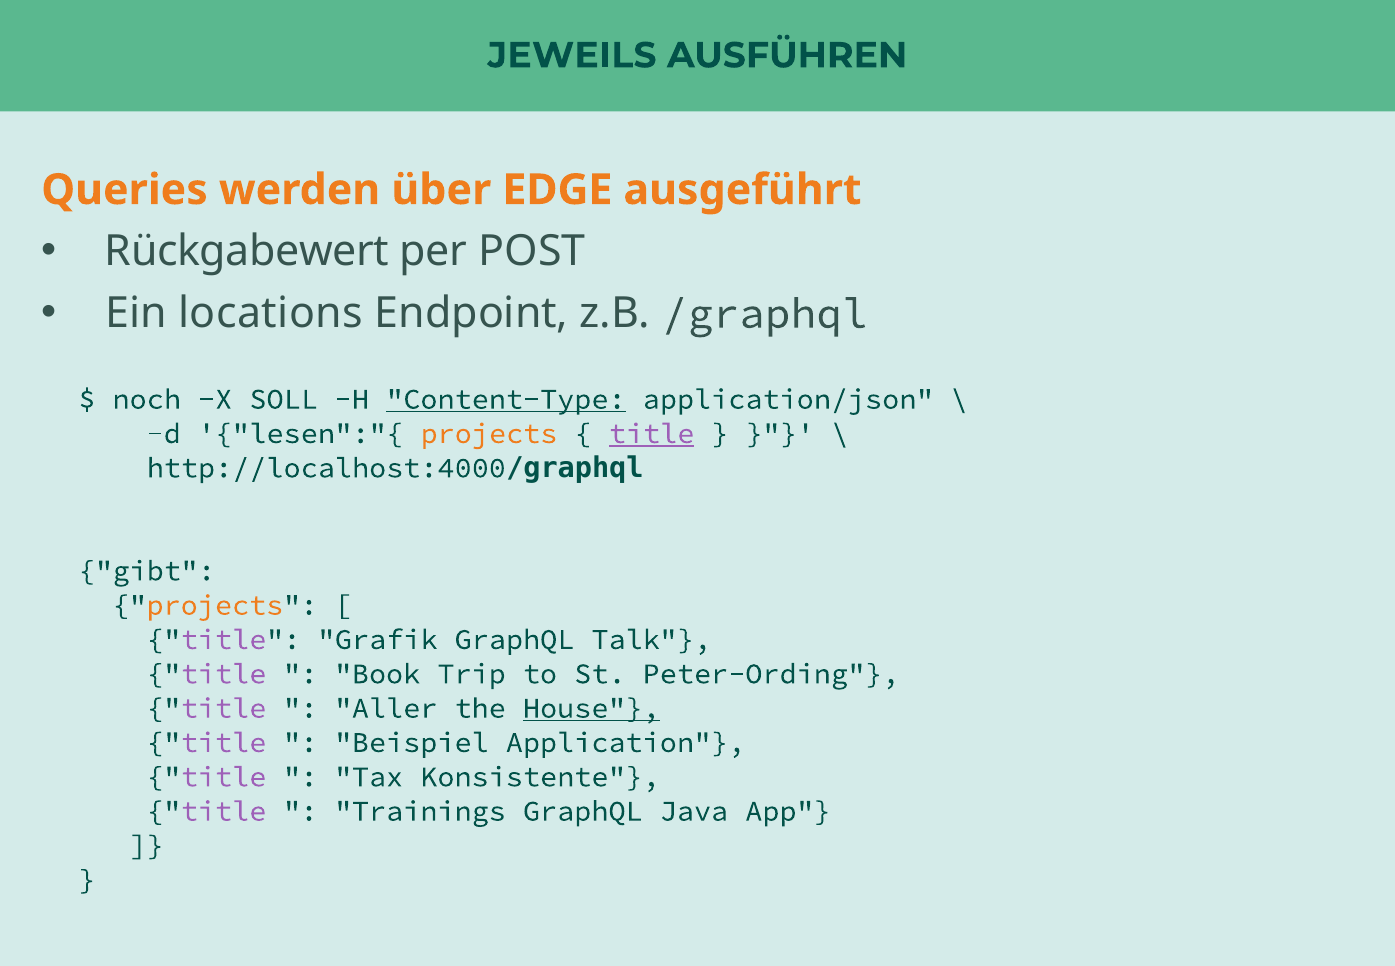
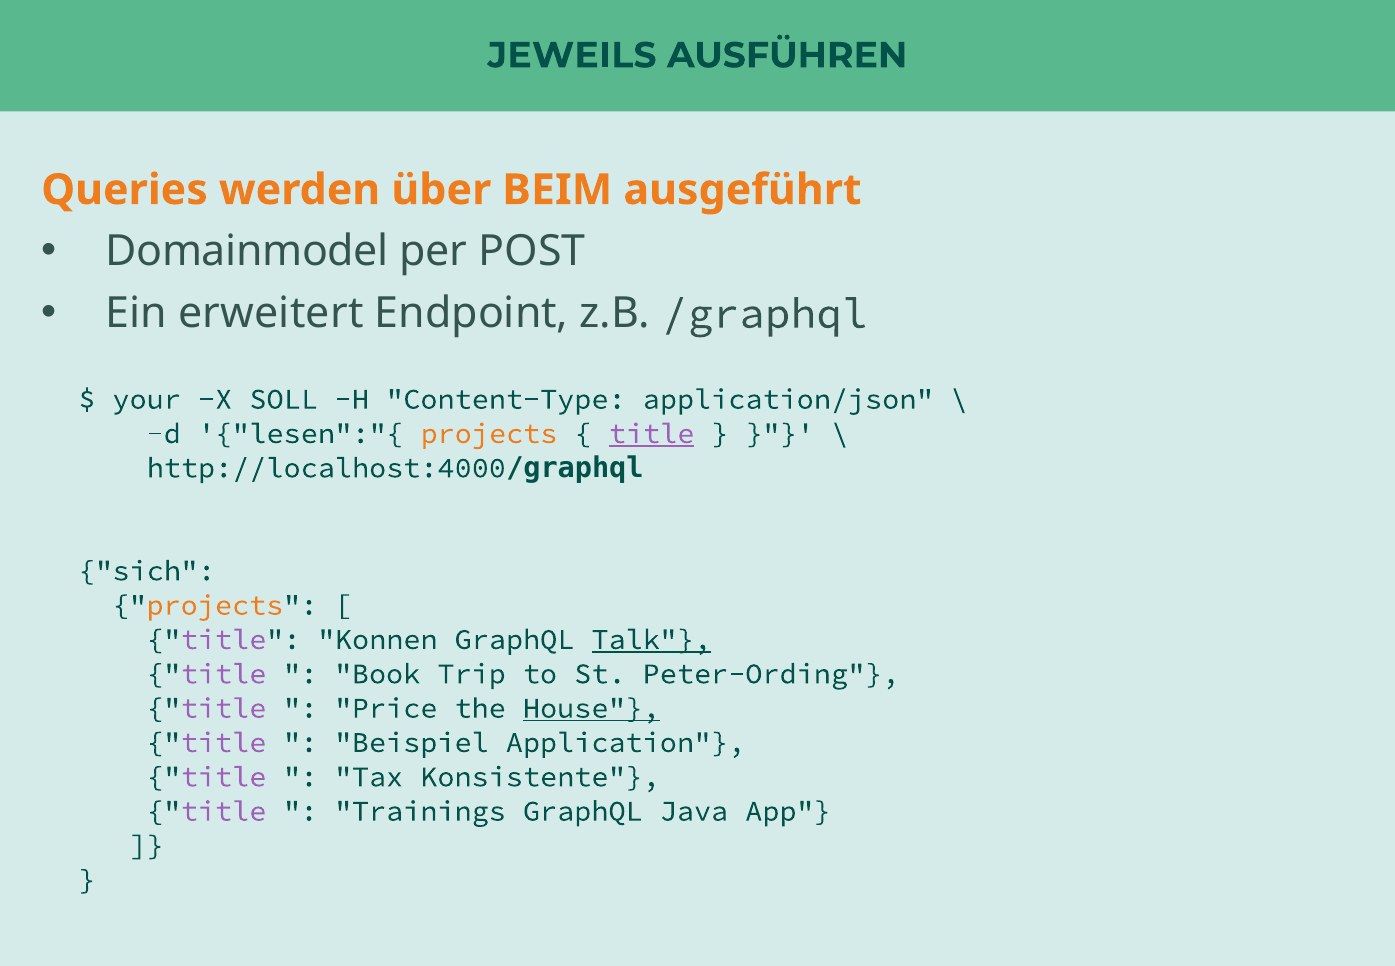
EDGE: EDGE -> BEIM
Rückgabewert: Rückgabewert -> Domainmodel
locations: locations -> erweitert
noch: noch -> your
Content-Type underline: present -> none
gibt: gibt -> sich
Grafik: Grafik -> Konnen
Talk underline: none -> present
Aller: Aller -> Price
